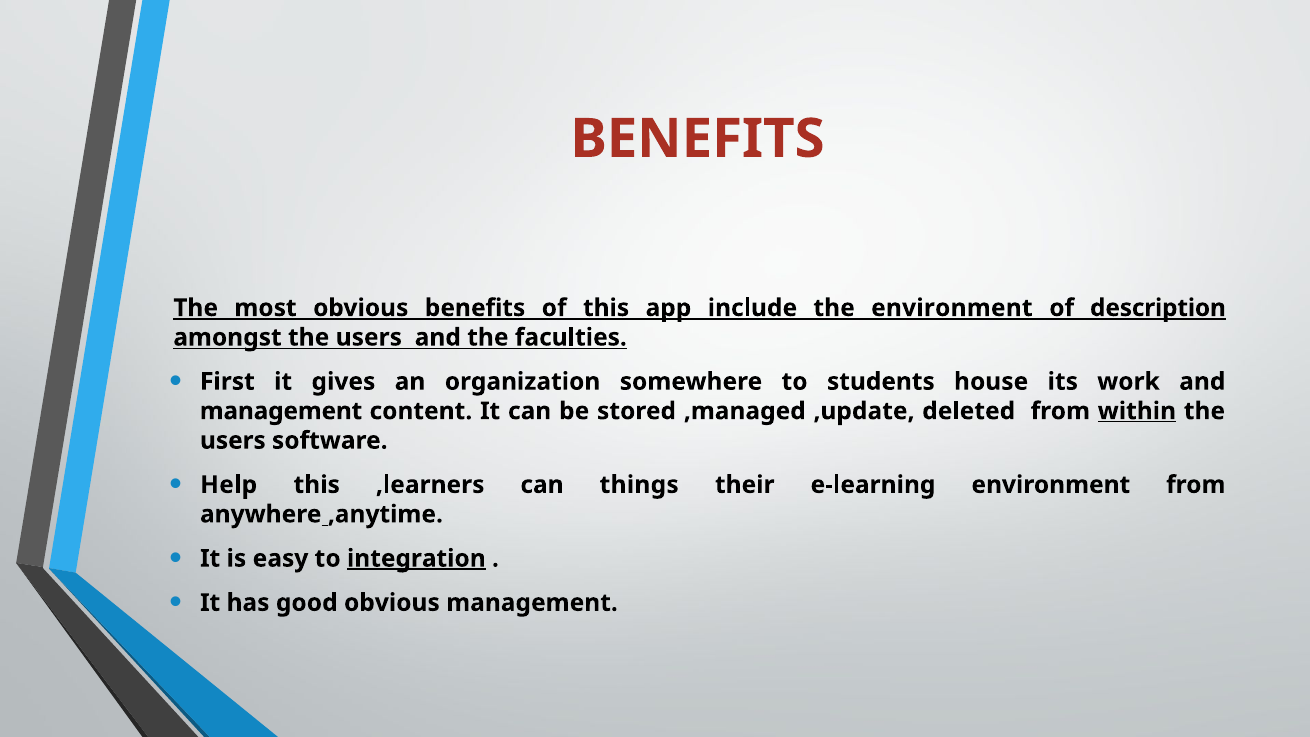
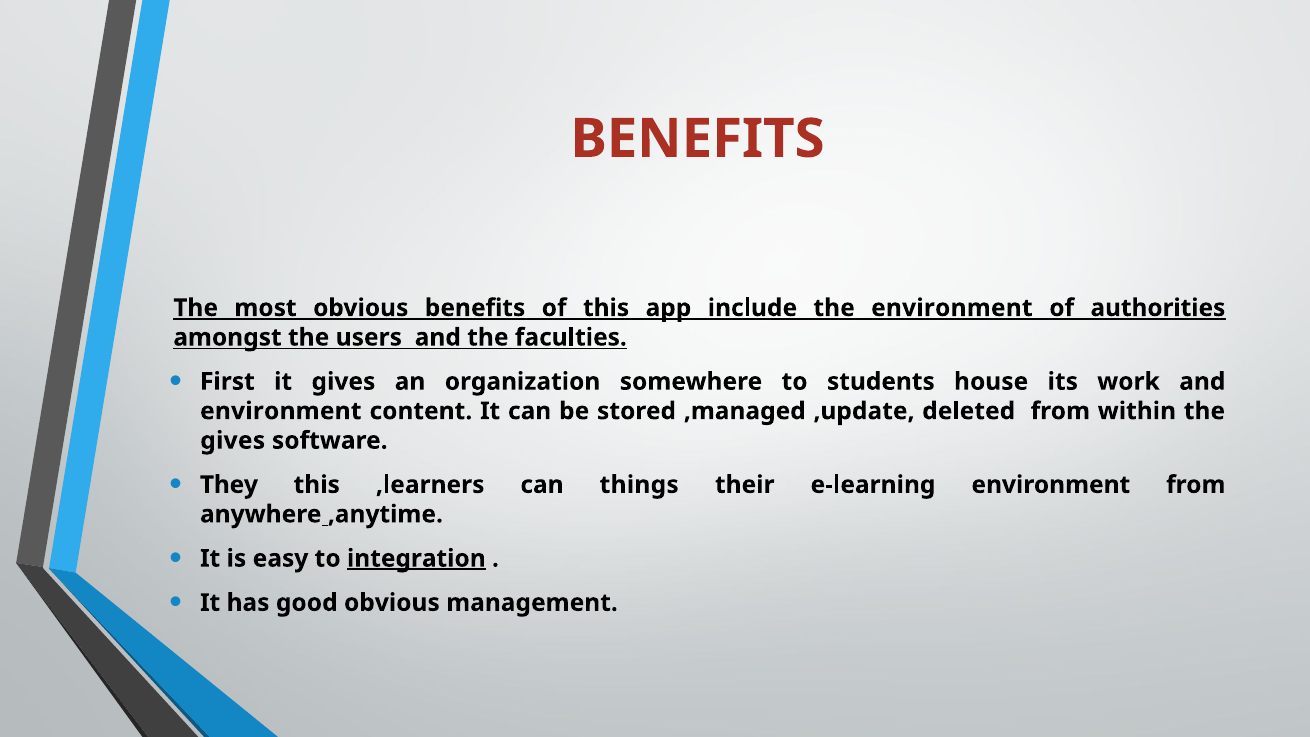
description: description -> authorities
management at (281, 411): management -> environment
within underline: present -> none
users at (233, 441): users -> gives
Help: Help -> They
